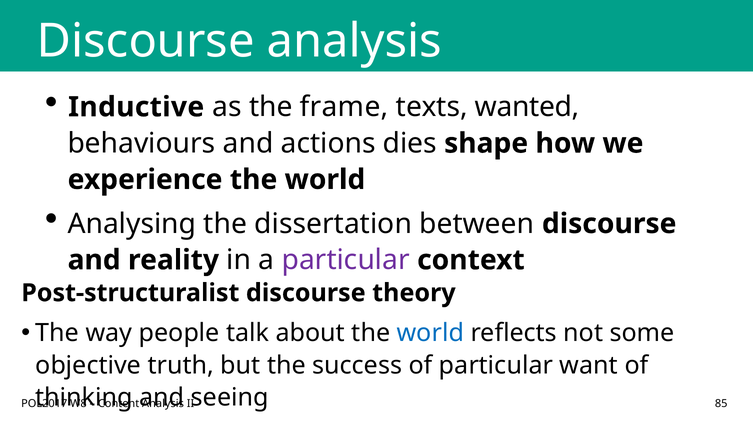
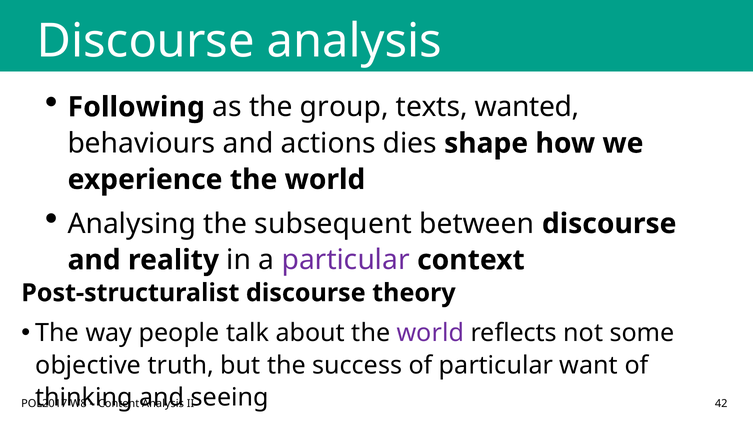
Inductive: Inductive -> Following
frame: frame -> group
dissertation: dissertation -> subsequent
world at (430, 333) colour: blue -> purple
85: 85 -> 42
